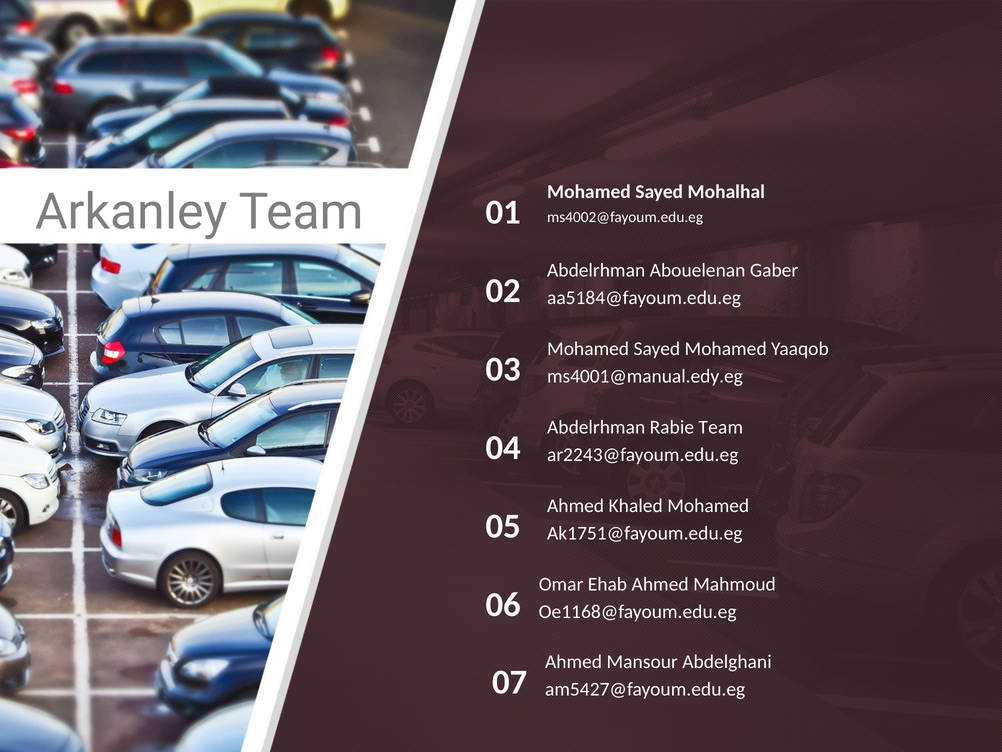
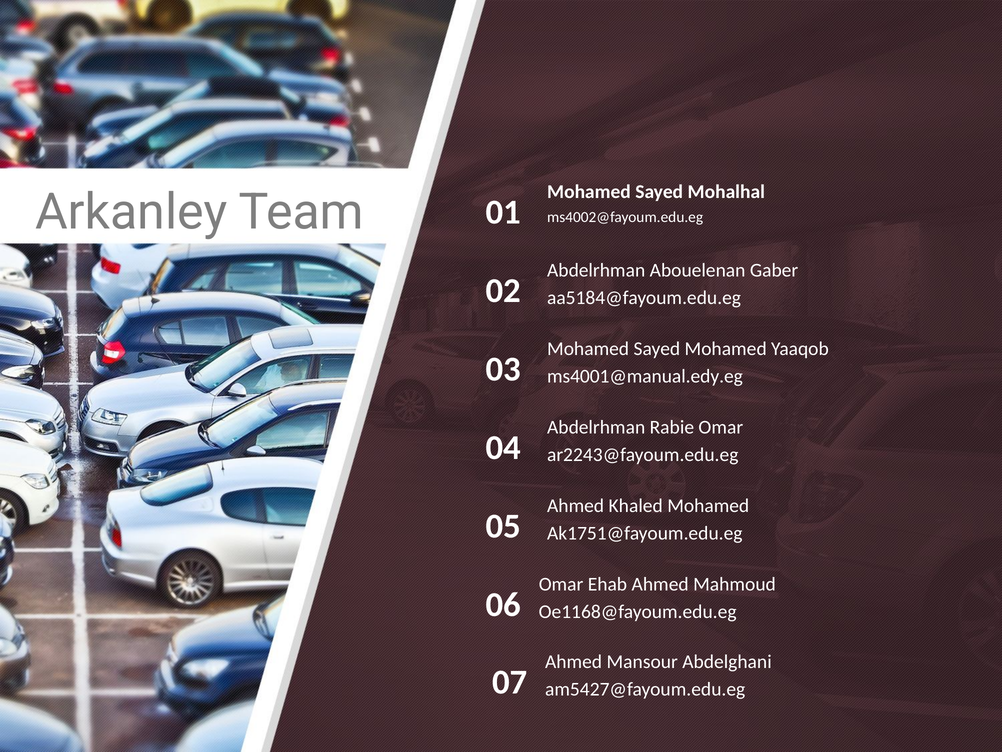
Rabie Team: Team -> Omar
